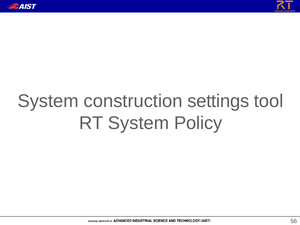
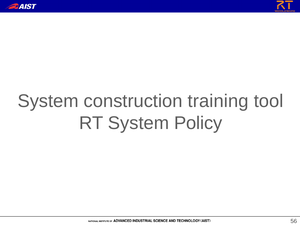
settings: settings -> training
